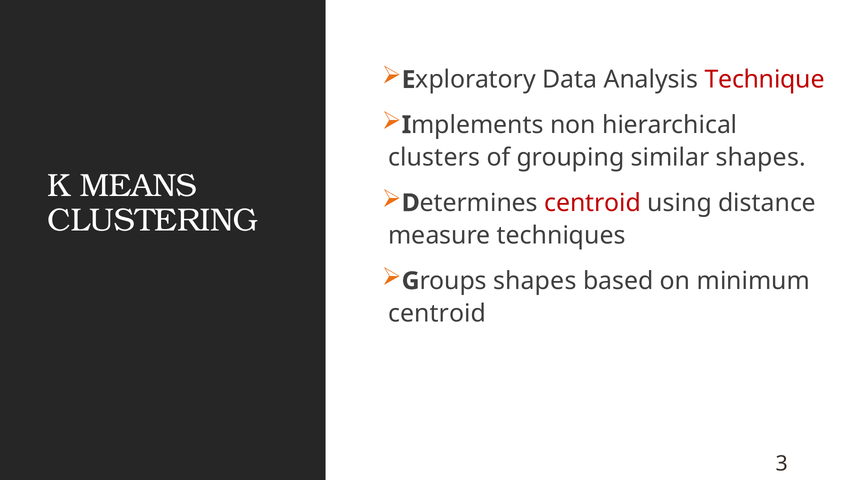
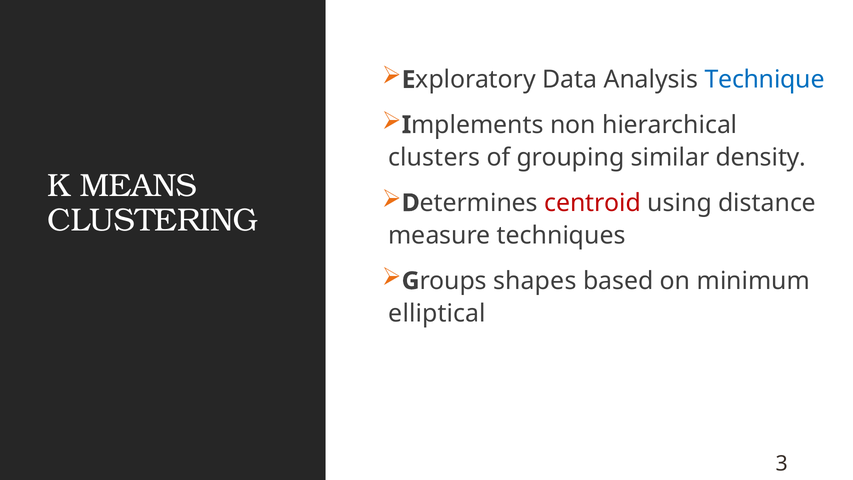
Technique colour: red -> blue
similar shapes: shapes -> density
centroid at (437, 314): centroid -> elliptical
